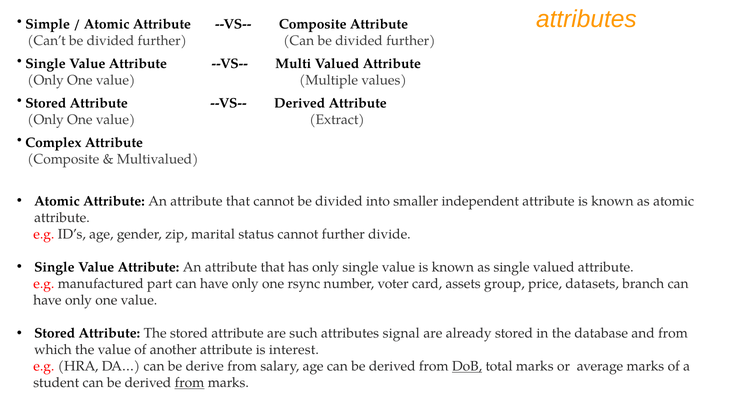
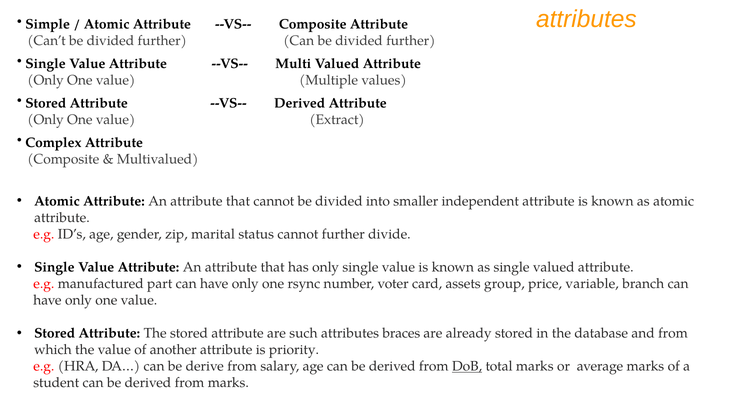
datasets: datasets -> variable
signal: signal -> braces
interest: interest -> priority
from at (190, 383) underline: present -> none
